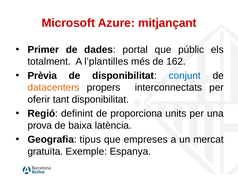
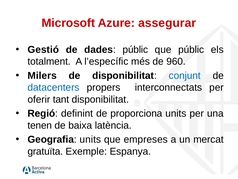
mitjançant: mitjançant -> assegurar
Primer: Primer -> Gestió
dades portal: portal -> públic
l’plantilles: l’plantilles -> l’específic
162: 162 -> 960
Prèvia: Prèvia -> Milers
datacenters colour: orange -> blue
prova: prova -> tenen
Geografia tipus: tipus -> units
